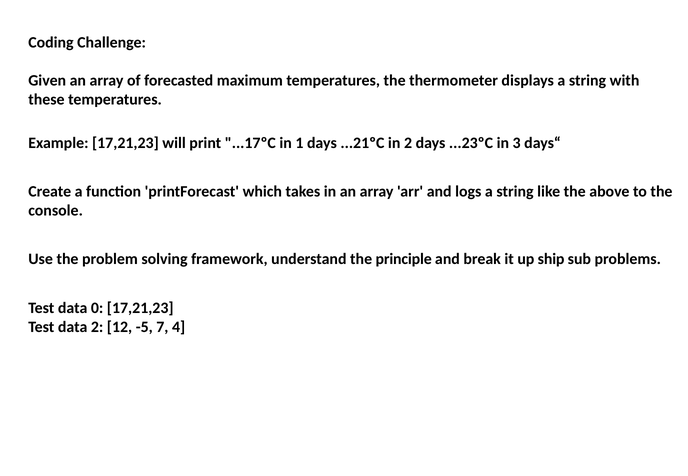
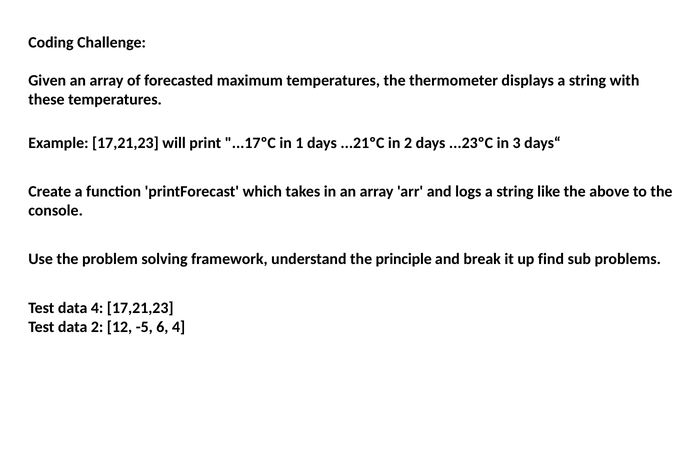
ship: ship -> find
data 0: 0 -> 4
7: 7 -> 6
